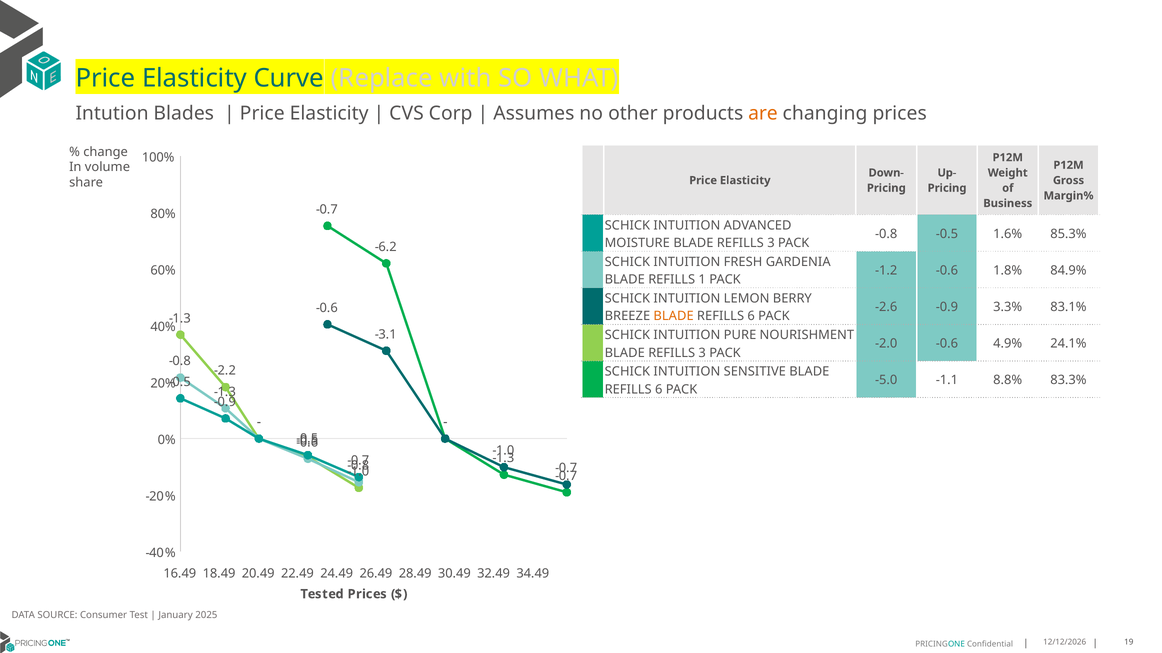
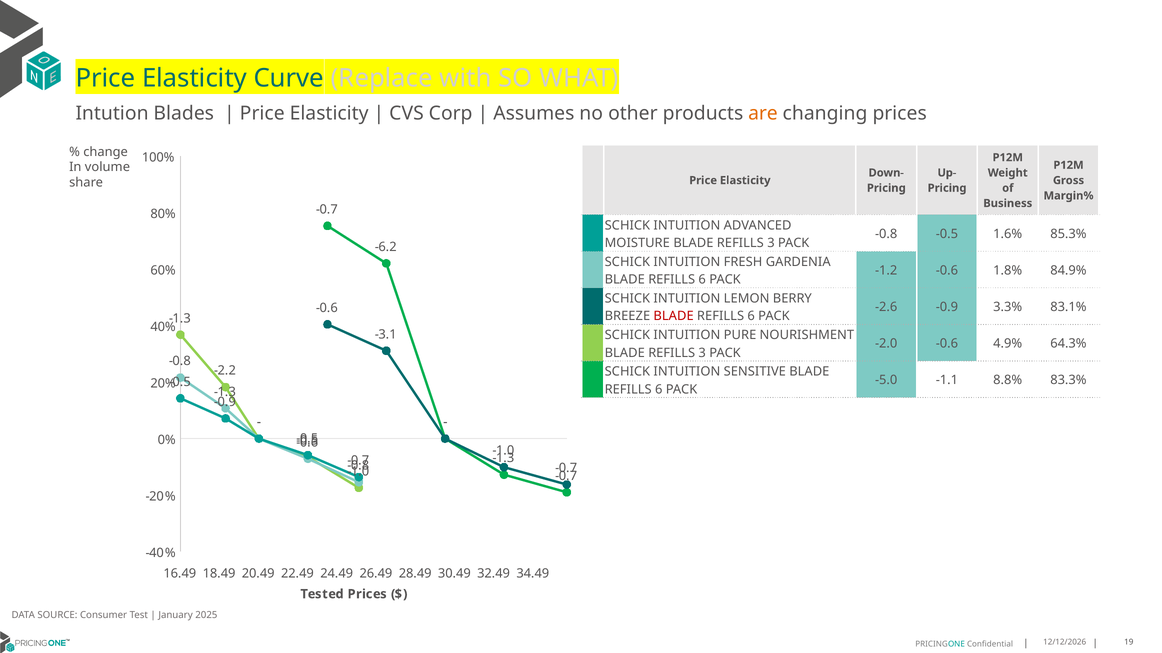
1 at (702, 280): 1 -> 6
BLADE at (674, 317) colour: orange -> red
24.1%: 24.1% -> 64.3%
